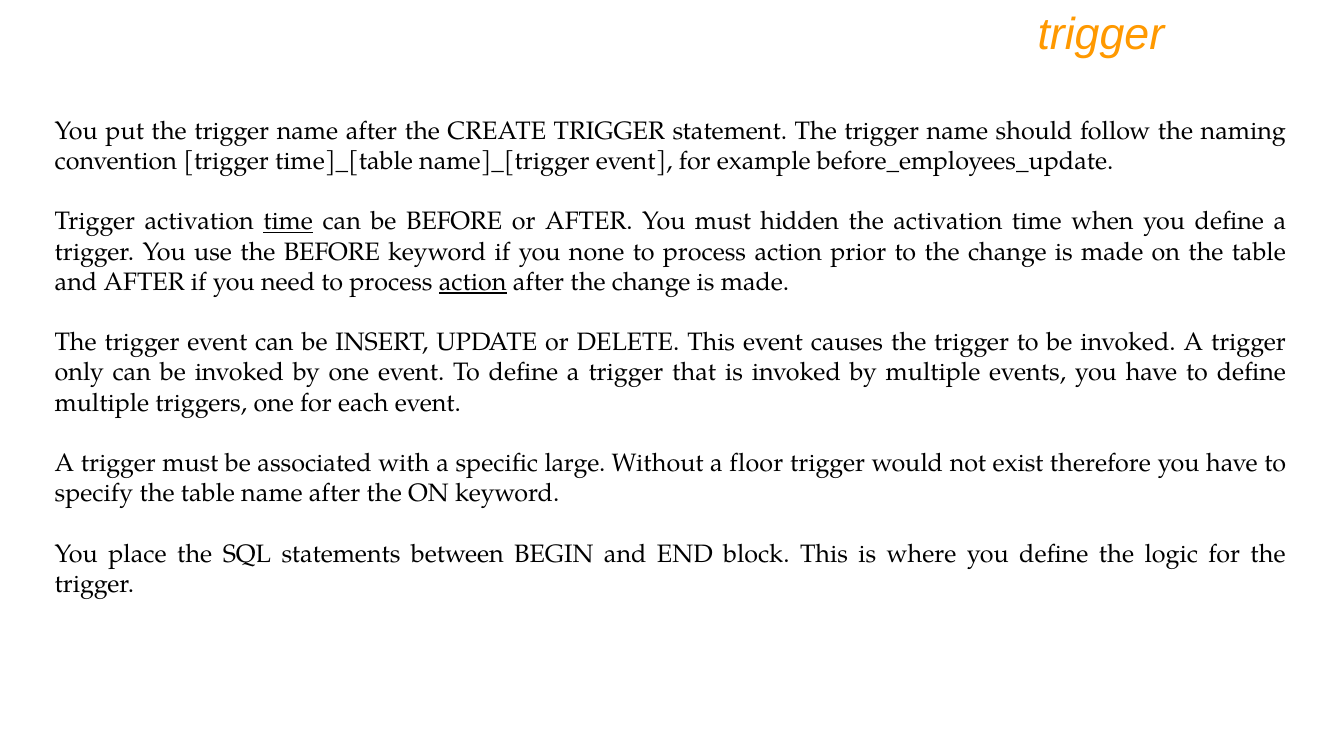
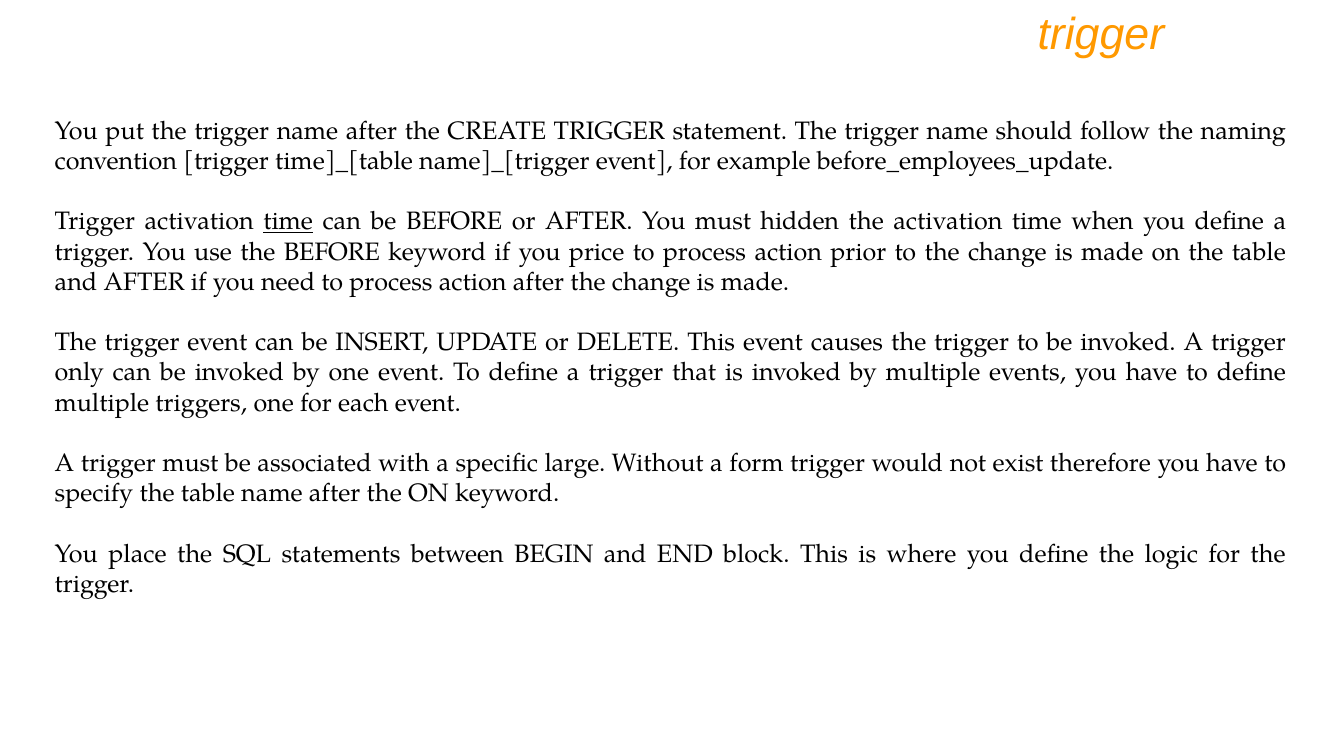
none: none -> price
action at (473, 282) underline: present -> none
floor: floor -> form
